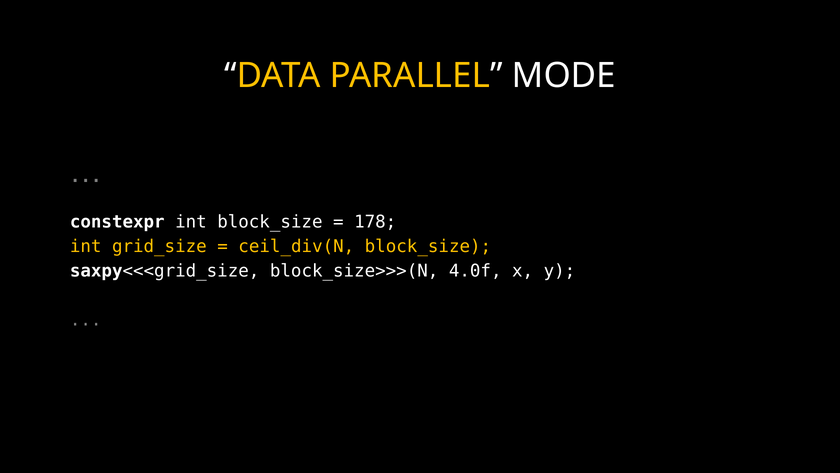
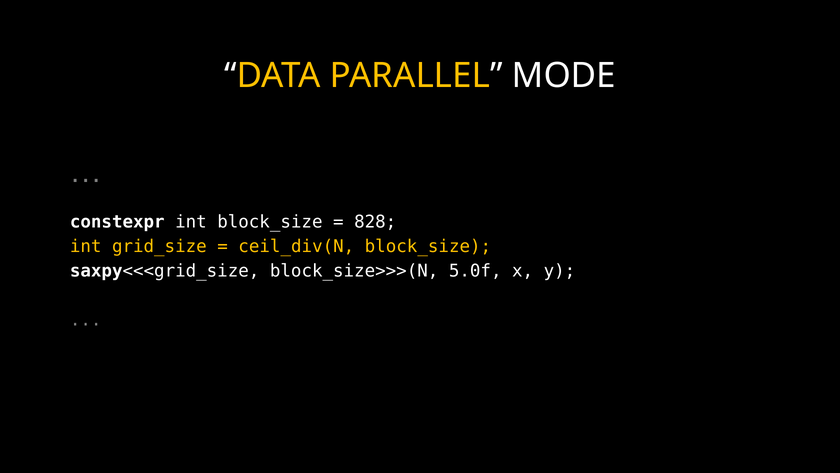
178: 178 -> 828
4.0f: 4.0f -> 5.0f
